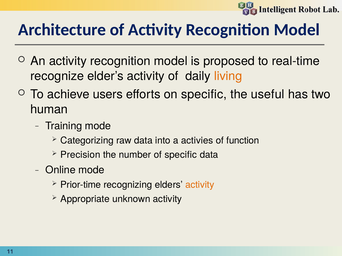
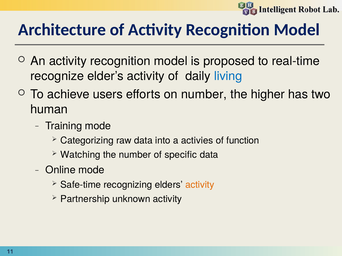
living colour: orange -> blue
on specific: specific -> number
useful: useful -> higher
Precision: Precision -> Watching
Prior-time: Prior-time -> Safe-time
Appropriate: Appropriate -> Partnership
